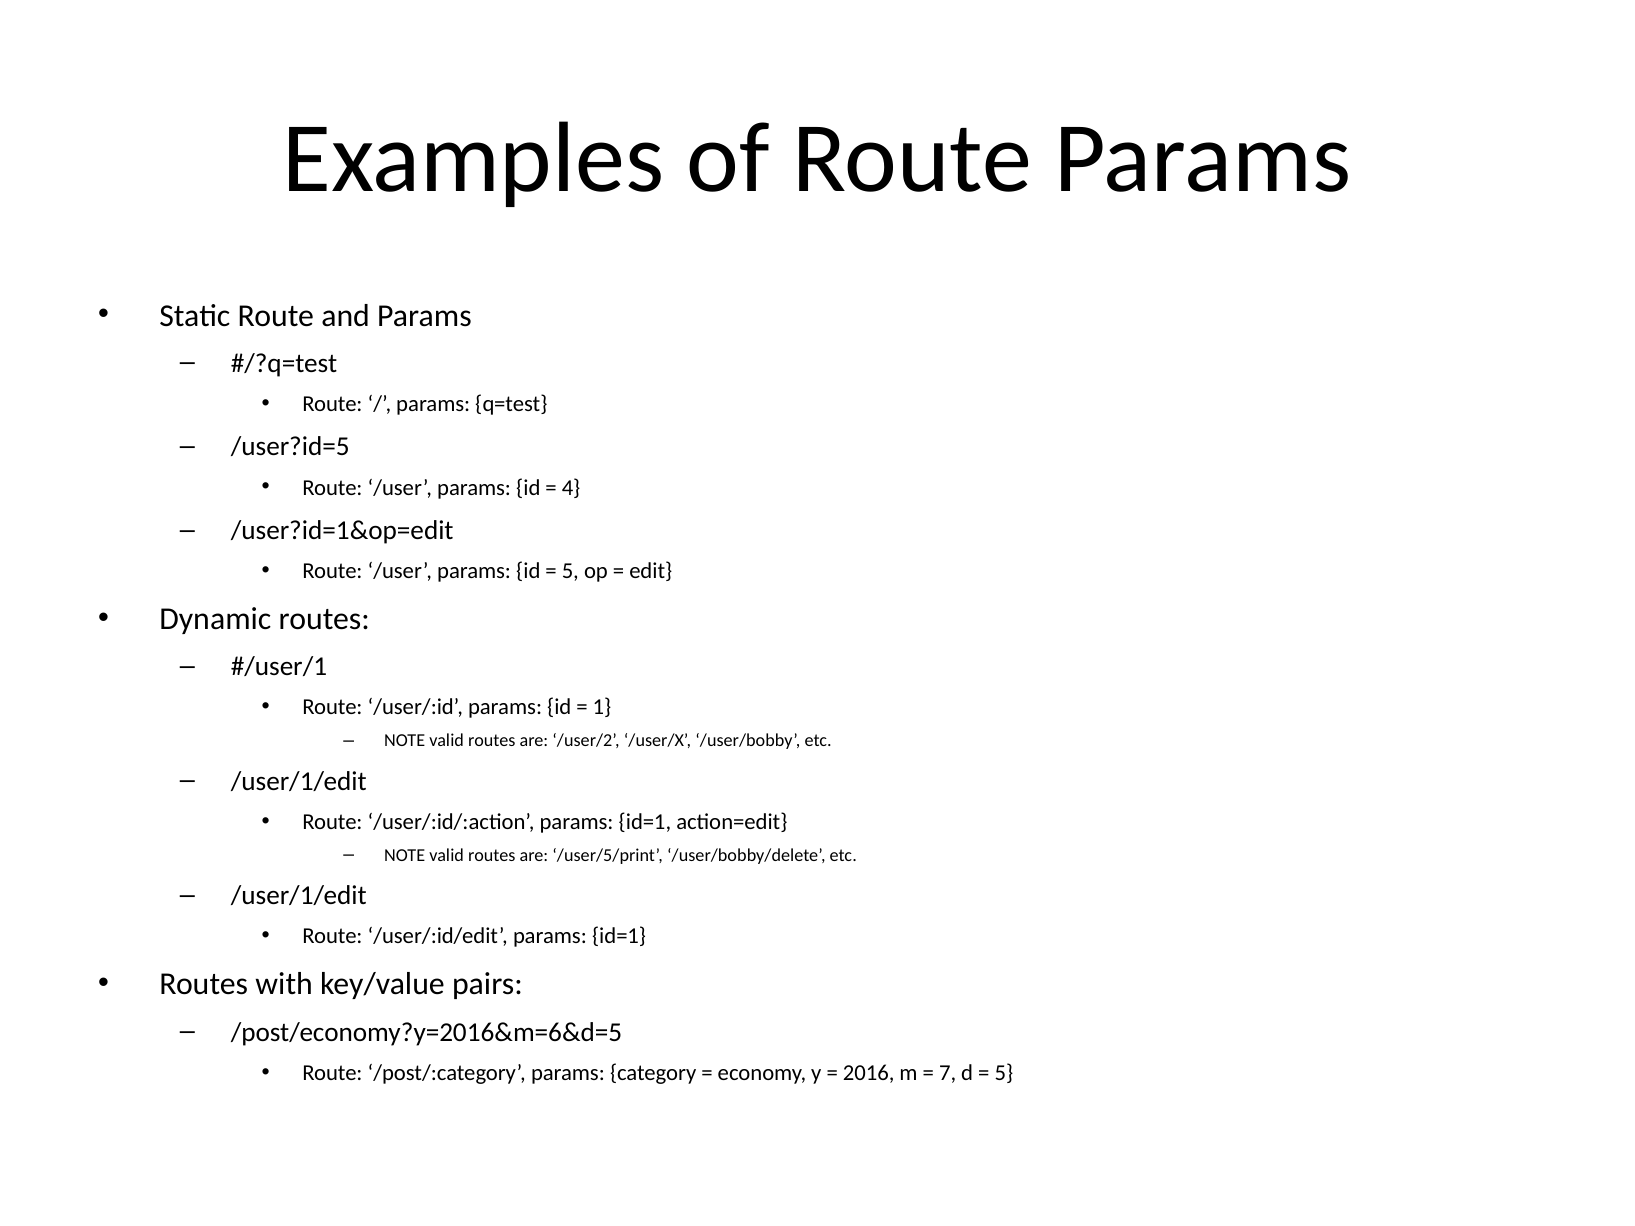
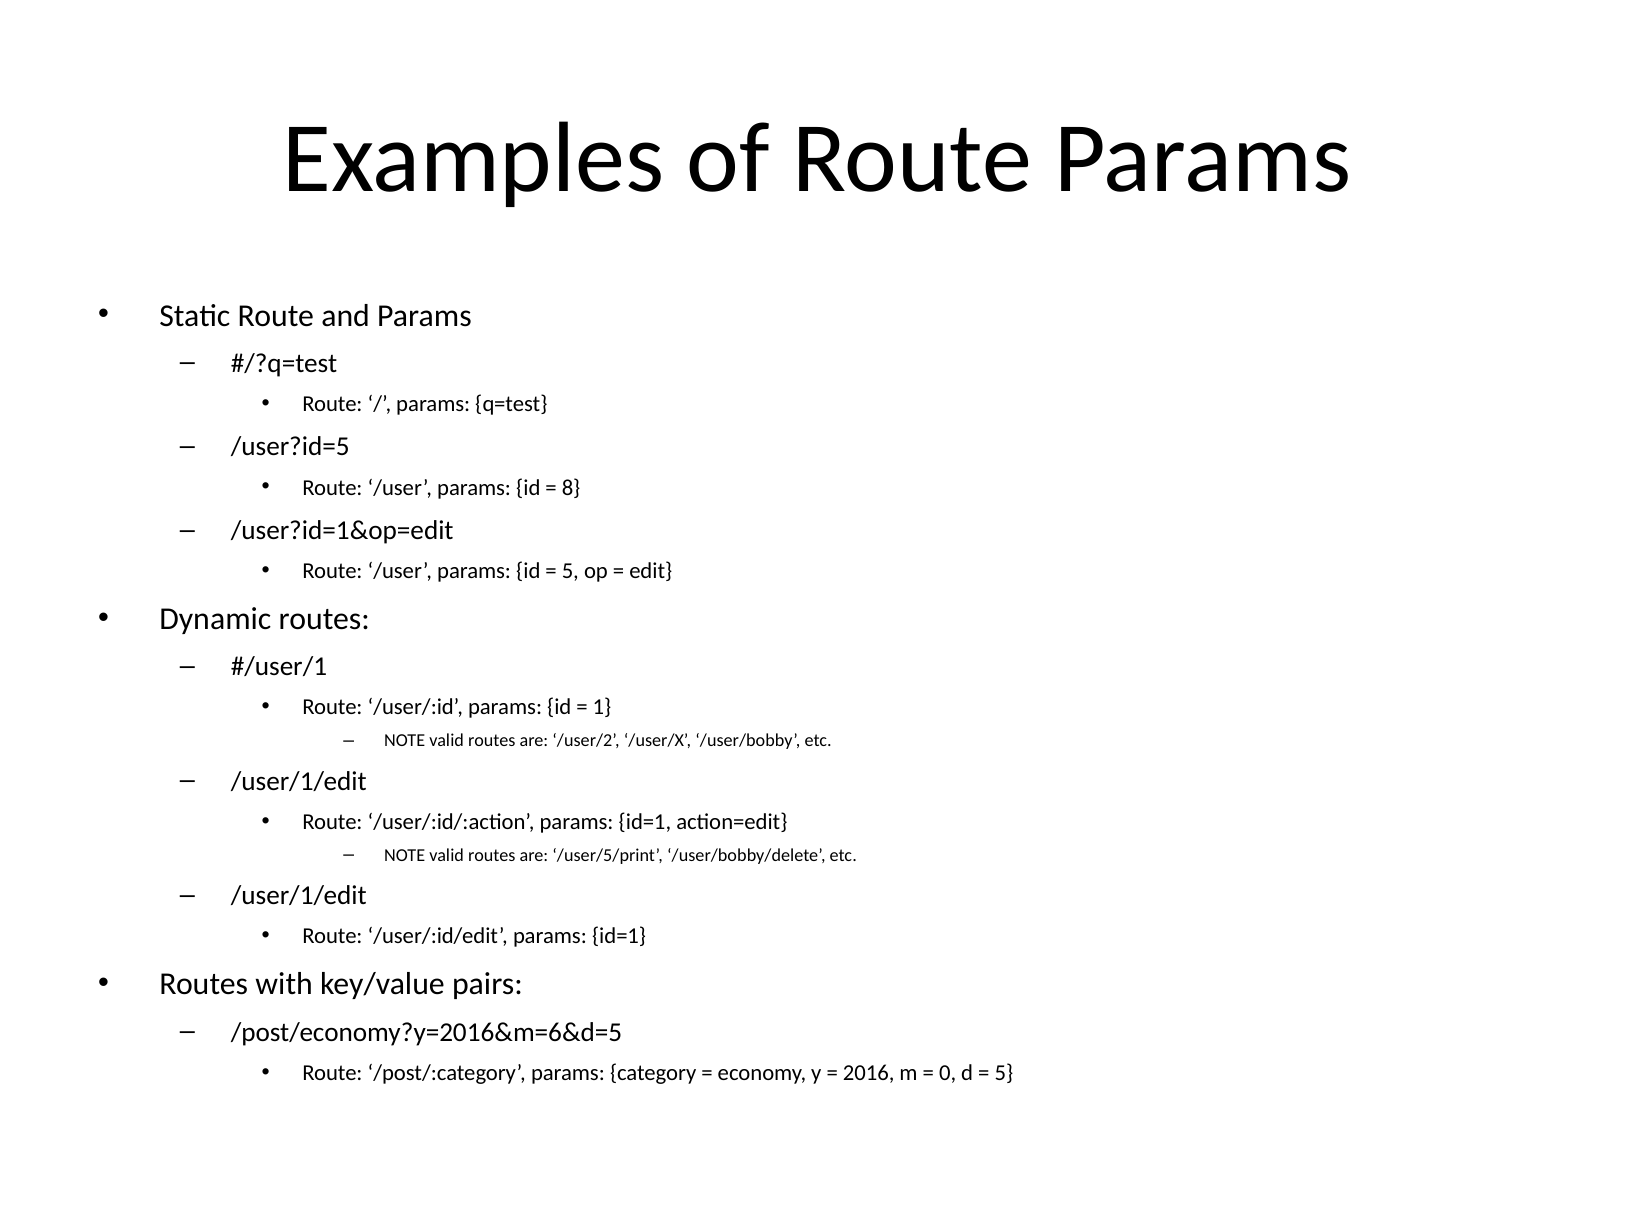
4: 4 -> 8
7: 7 -> 0
